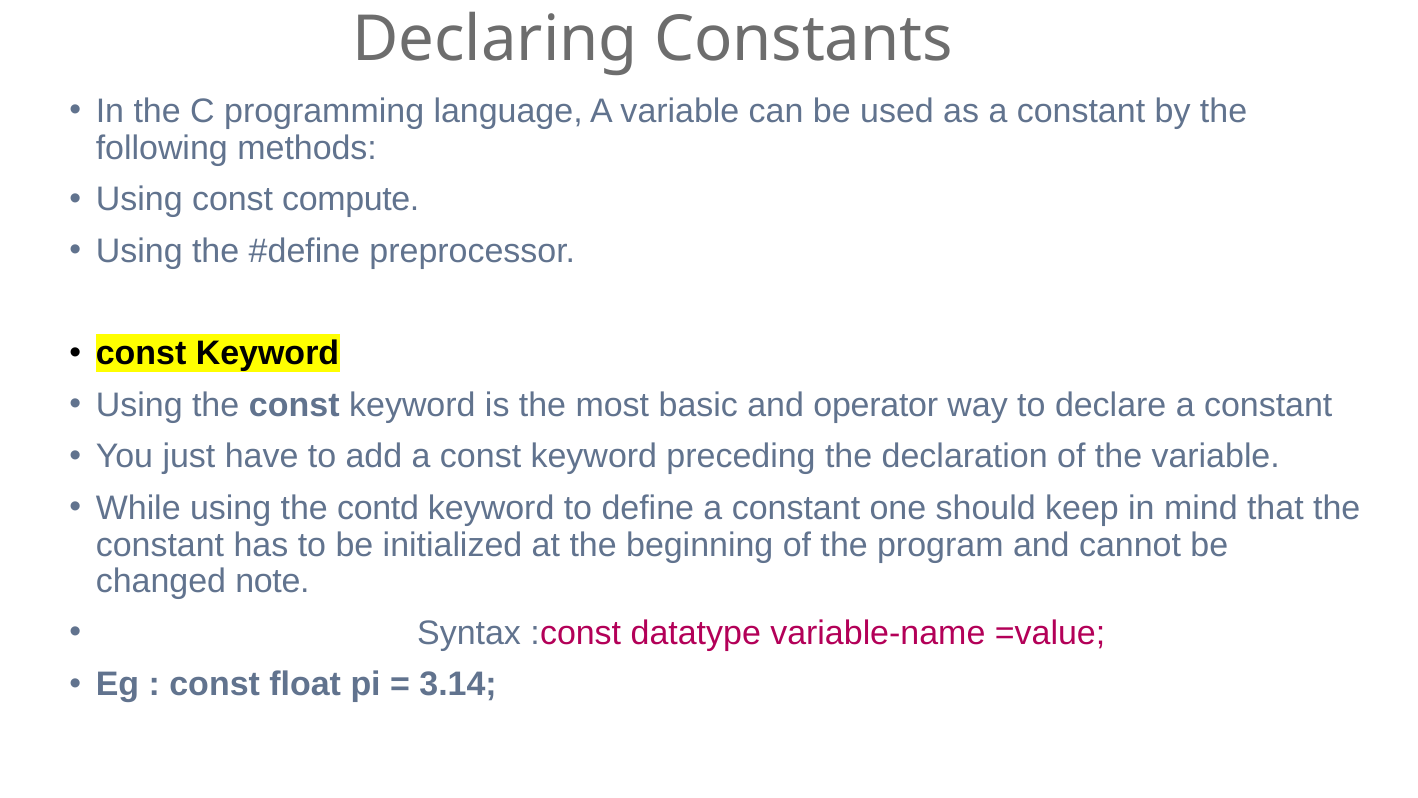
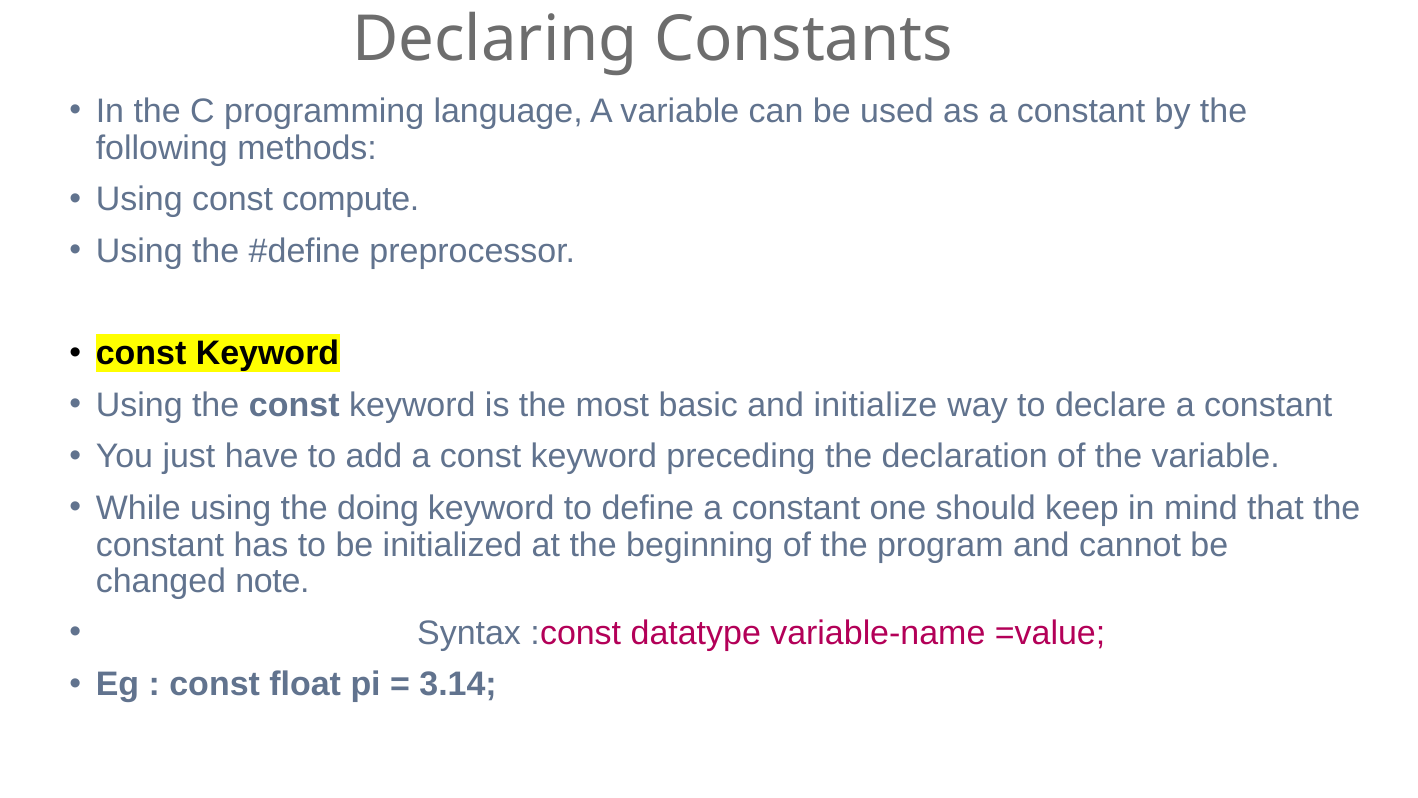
operator: operator -> initialize
contd: contd -> doing
